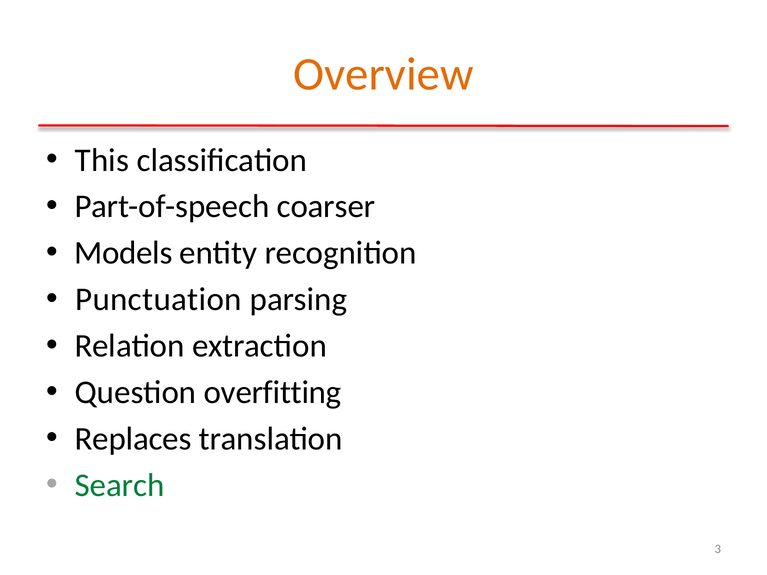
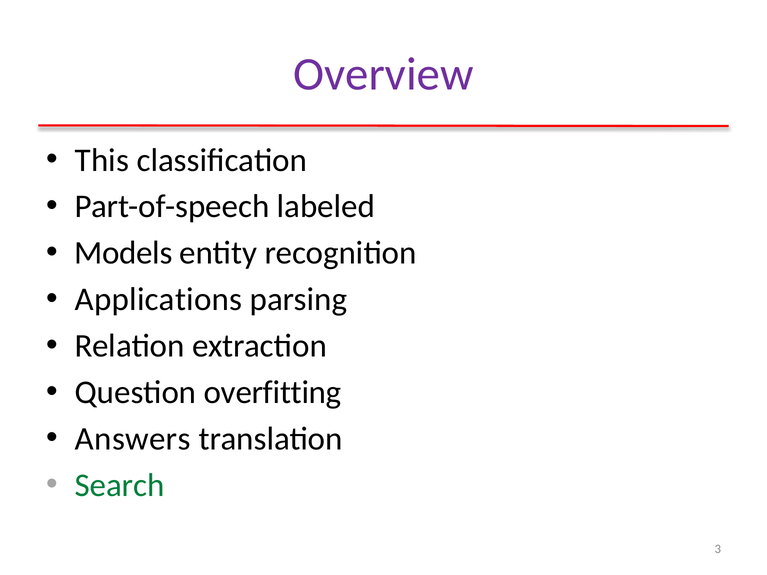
Overview colour: orange -> purple
coarser: coarser -> labeled
Punctuation: Punctuation -> Applications
Replaces: Replaces -> Answers
